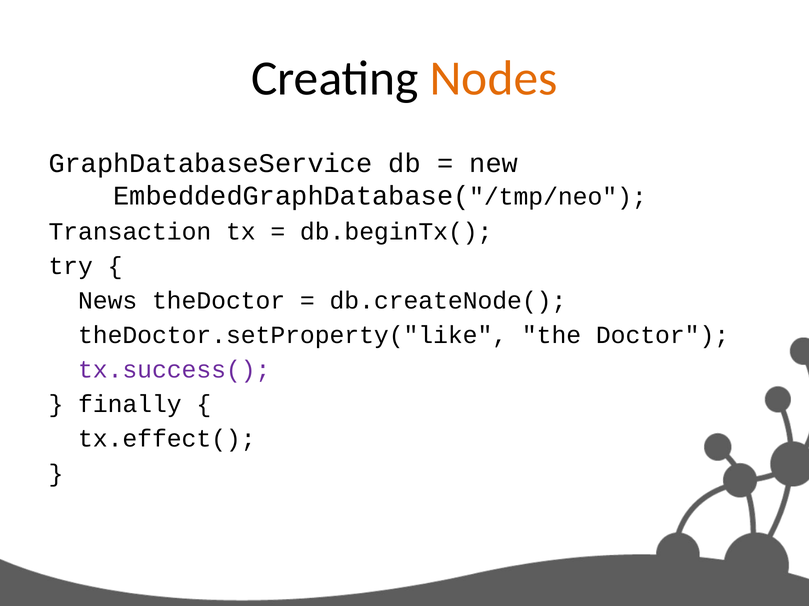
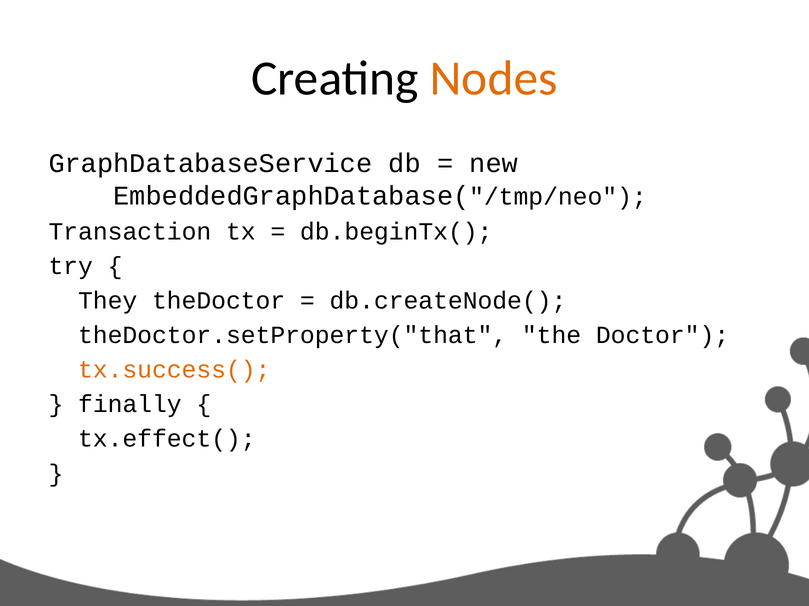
News: News -> They
theDoctor.setProperty("like: theDoctor.setProperty("like -> theDoctor.setProperty("that
tx.success( colour: purple -> orange
